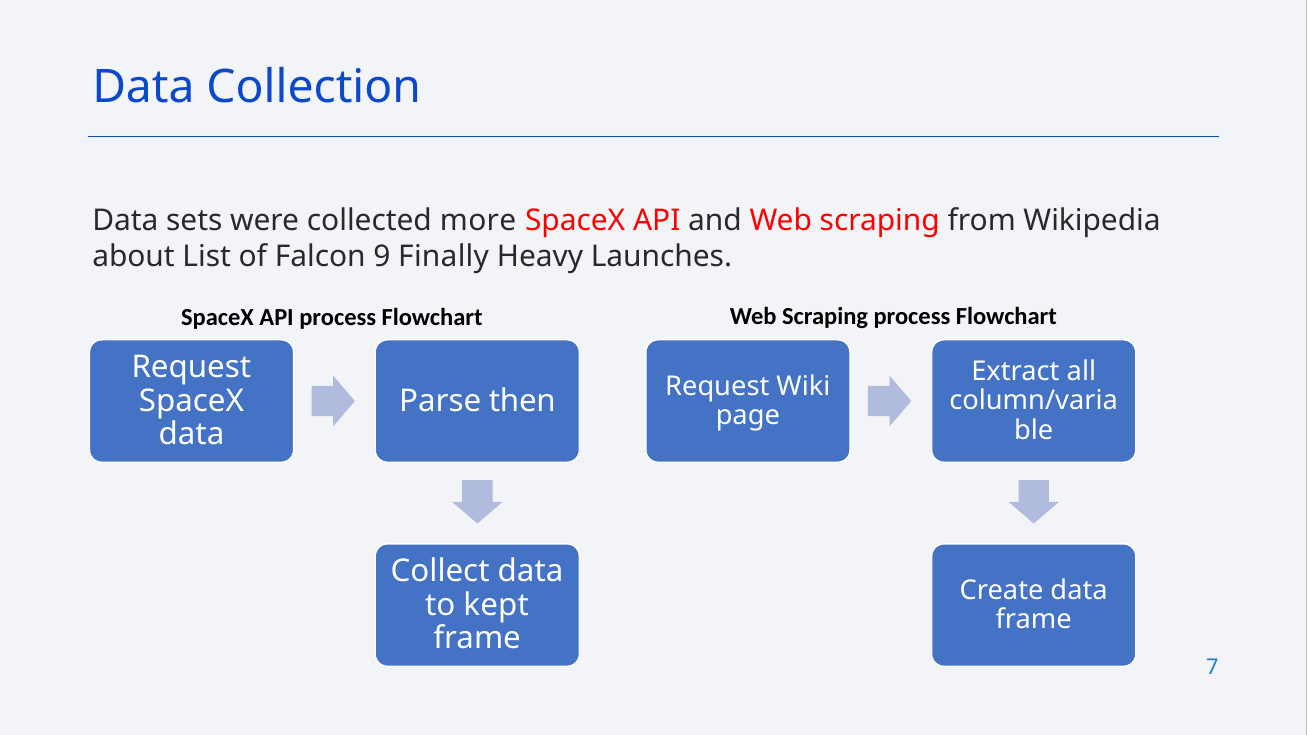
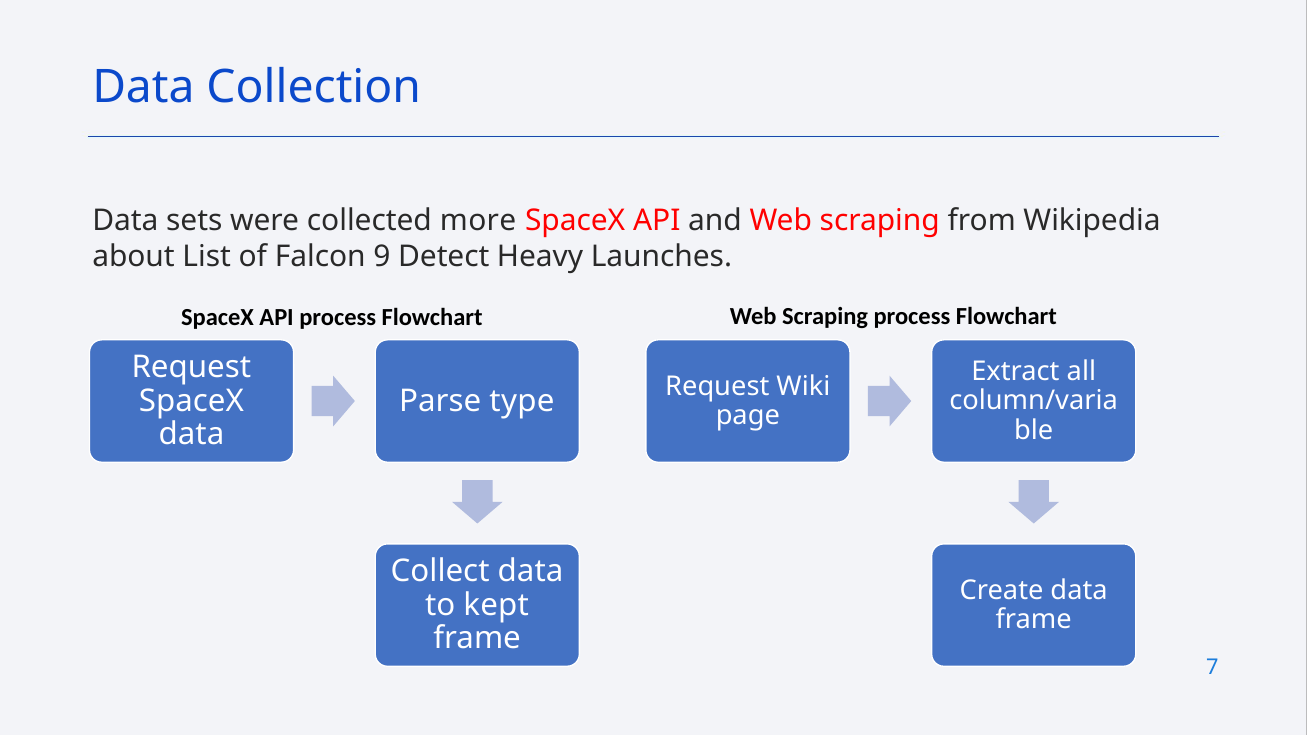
Finally: Finally -> Detect
then: then -> type
